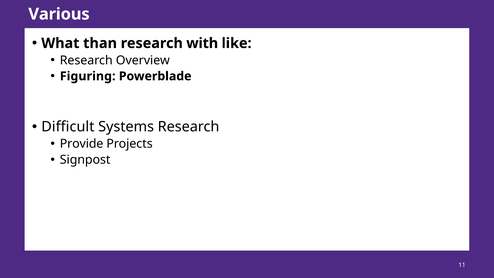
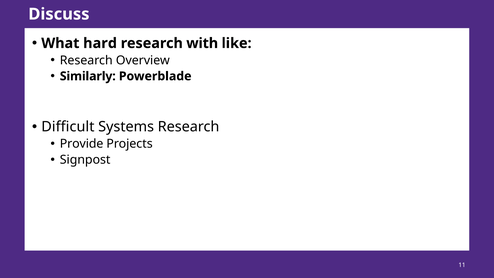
Various: Various -> Discuss
than: than -> hard
Figuring: Figuring -> Similarly
